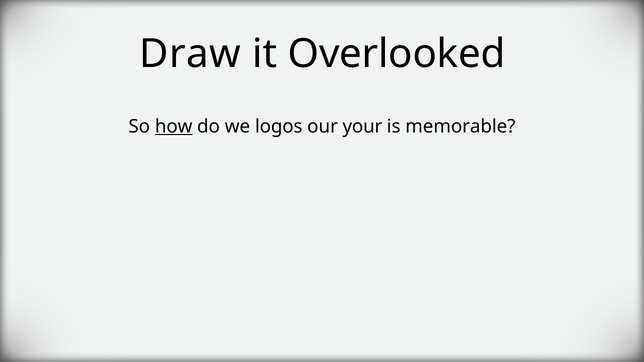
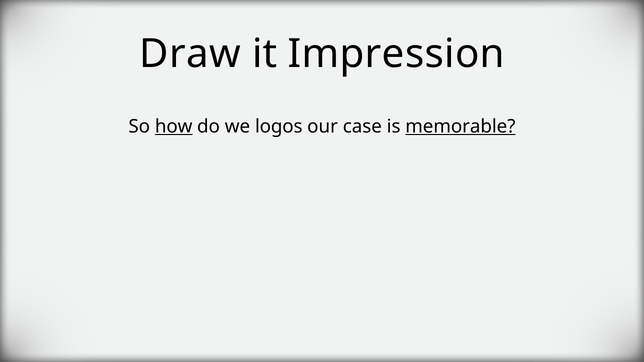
Overlooked: Overlooked -> Impression
your: your -> case
memorable underline: none -> present
